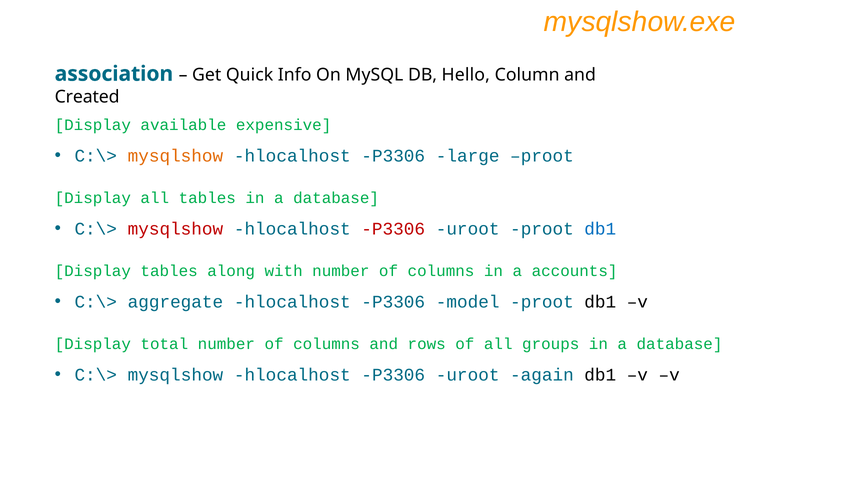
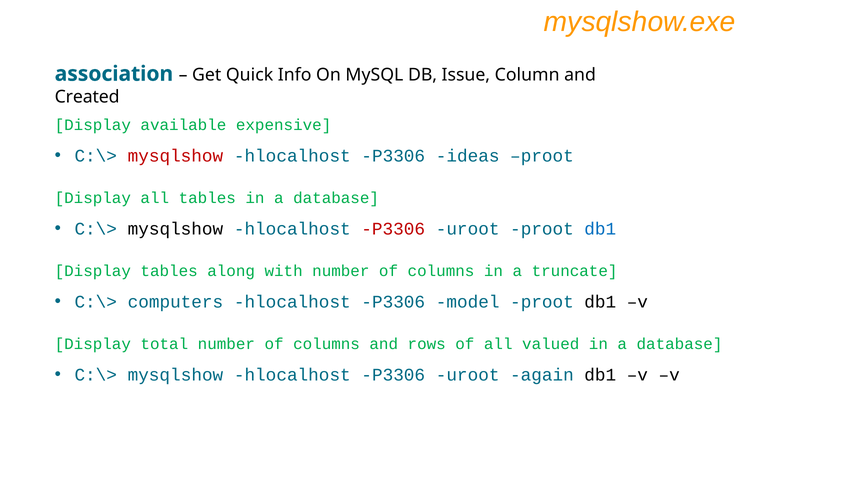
Hello: Hello -> Issue
mysqlshow at (175, 156) colour: orange -> red
large: large -> ideas
mysqlshow at (175, 229) colour: red -> black
accounts: accounts -> truncate
aggregate: aggregate -> computers
groups: groups -> valued
